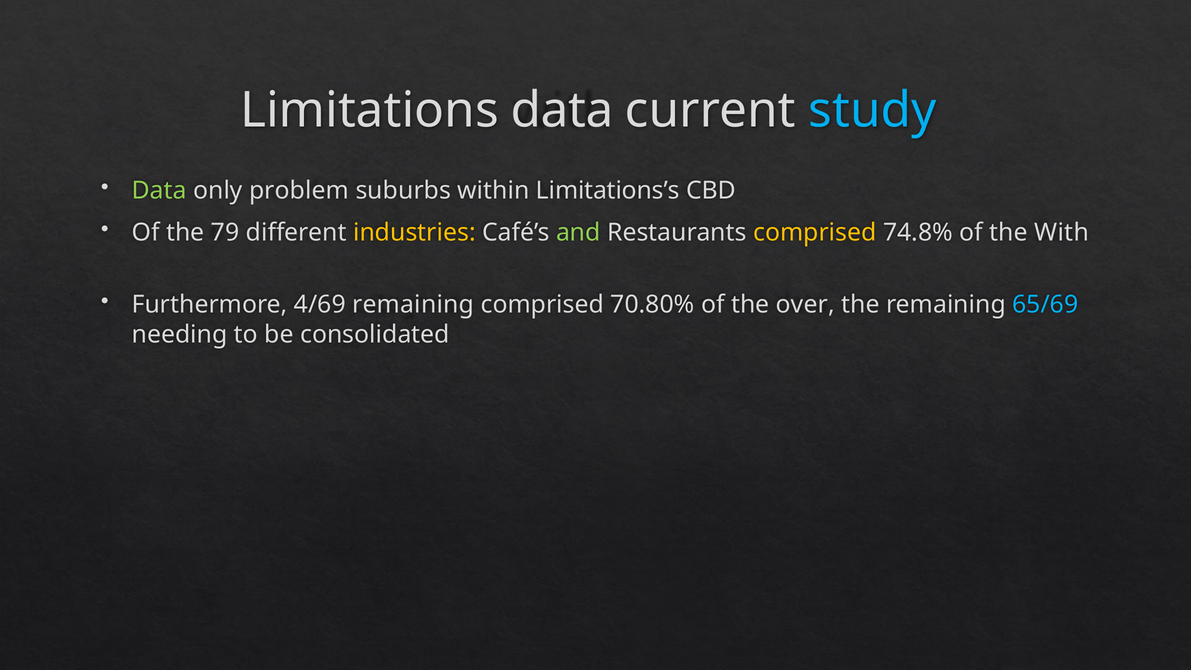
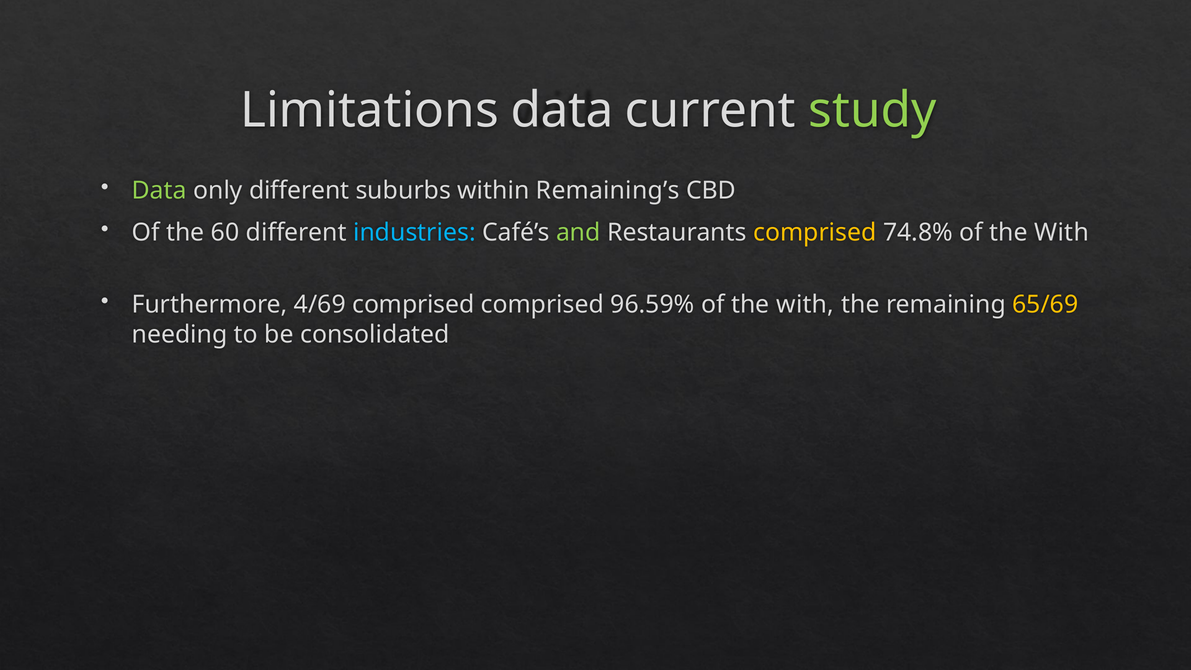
study colour: light blue -> light green
only problem: problem -> different
Limitations’s: Limitations’s -> Remaining’s
79: 79 -> 60
industries colour: yellow -> light blue
4/69 remaining: remaining -> comprised
70.80%: 70.80% -> 96.59%
over at (805, 305): over -> with
65/69 colour: light blue -> yellow
